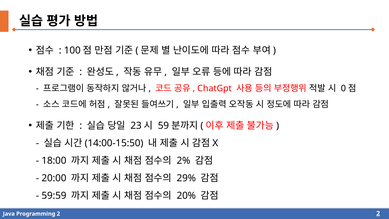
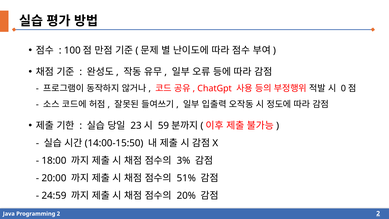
2%: 2% -> 3%
29%: 29% -> 51%
59:59: 59:59 -> 24:59
